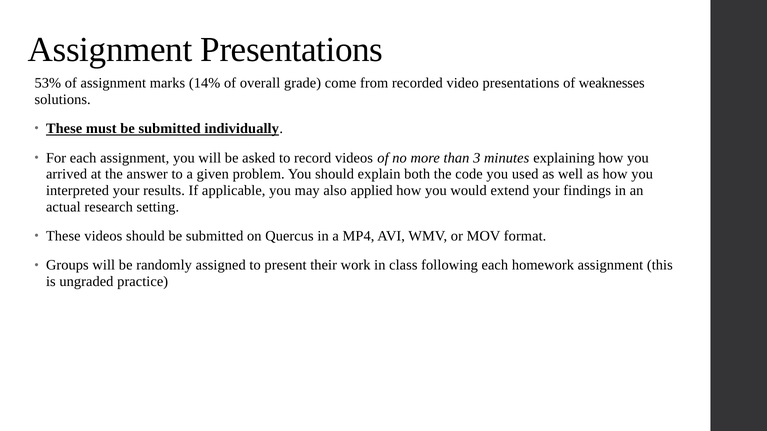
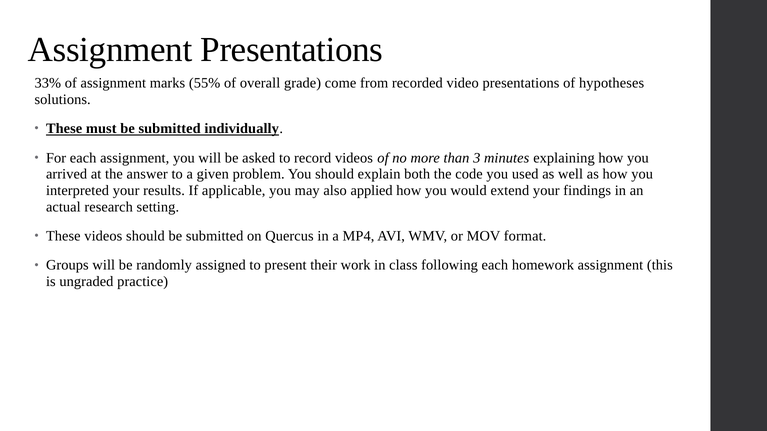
53%: 53% -> 33%
14%: 14% -> 55%
weaknesses: weaknesses -> hypotheses
